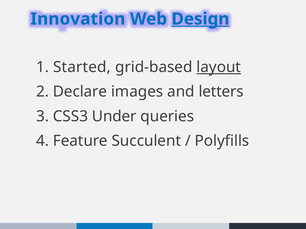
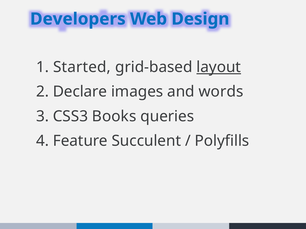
Innovation: Innovation -> Developers
Design underline: present -> none
letters: letters -> words
Under: Under -> Books
